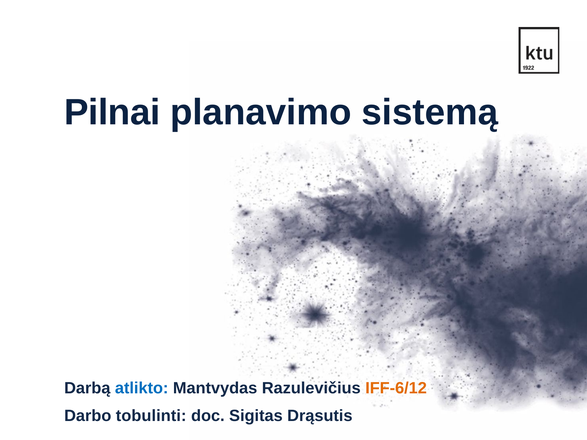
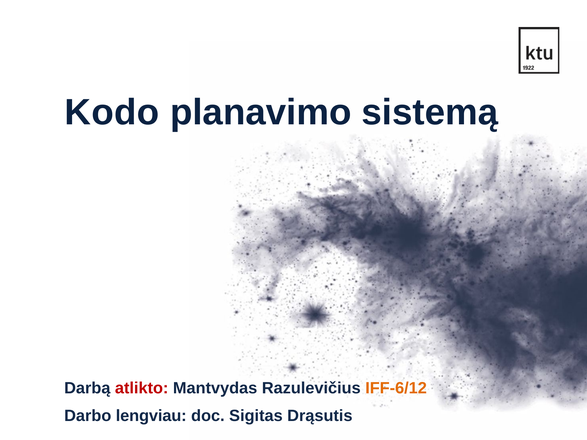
Pilnai: Pilnai -> Kodo
atlikto colour: blue -> red
tobulinti: tobulinti -> lengviau
